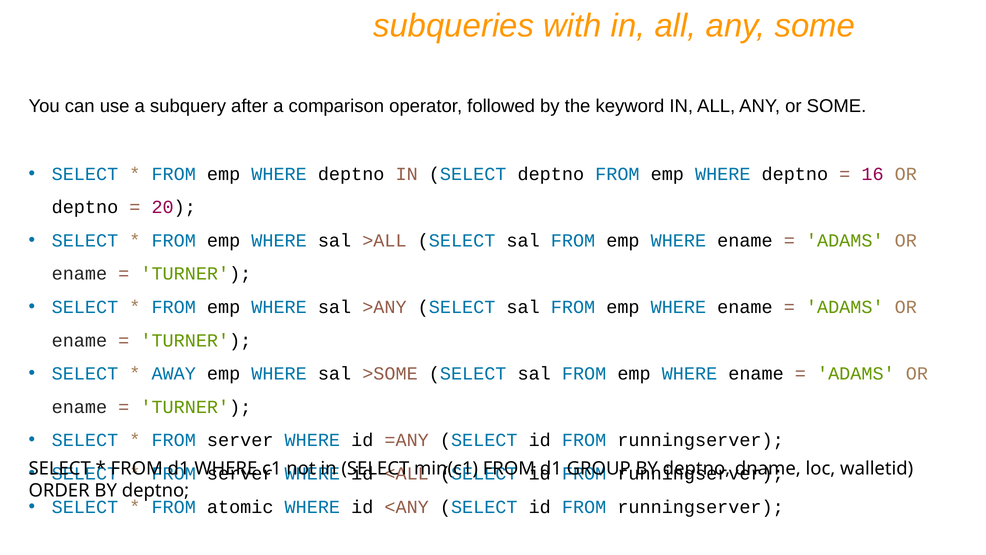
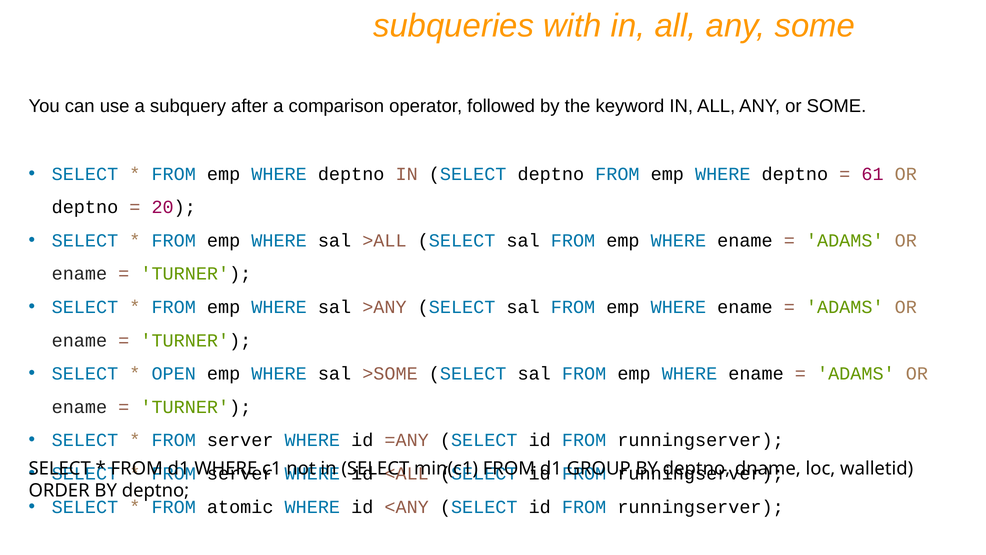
16: 16 -> 61
AWAY: AWAY -> OPEN
